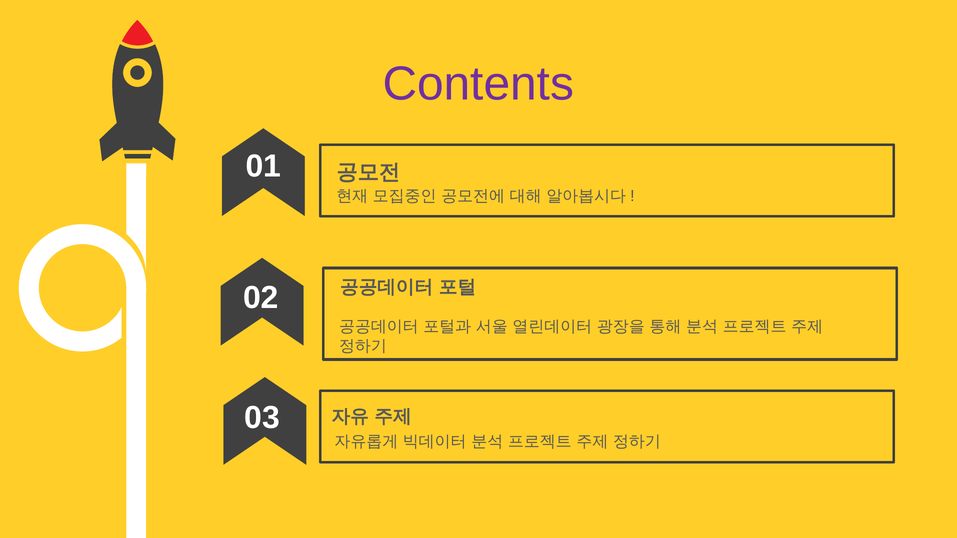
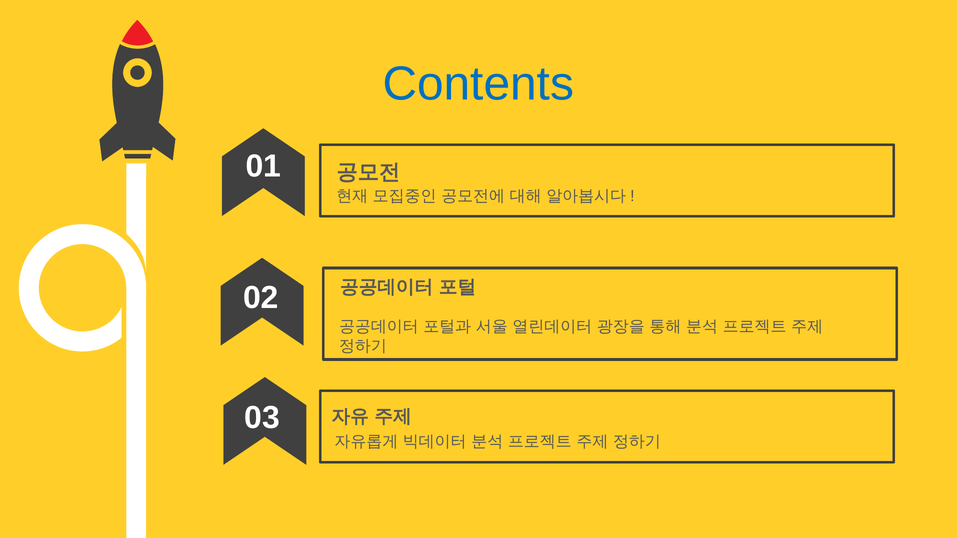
Contents colour: purple -> blue
